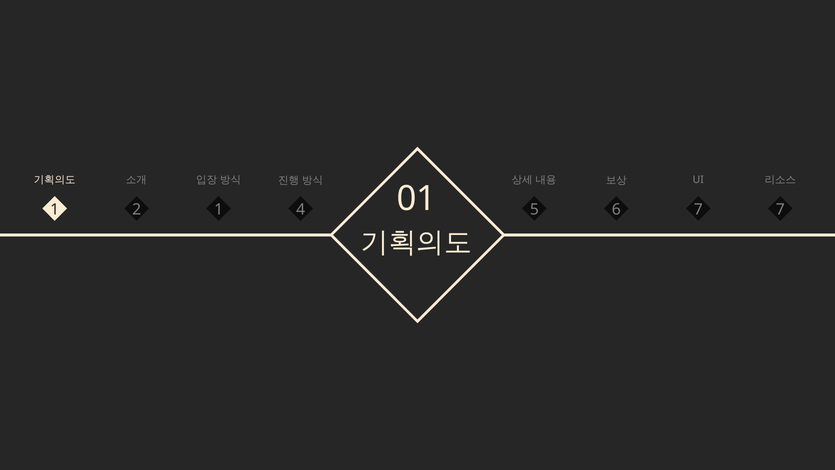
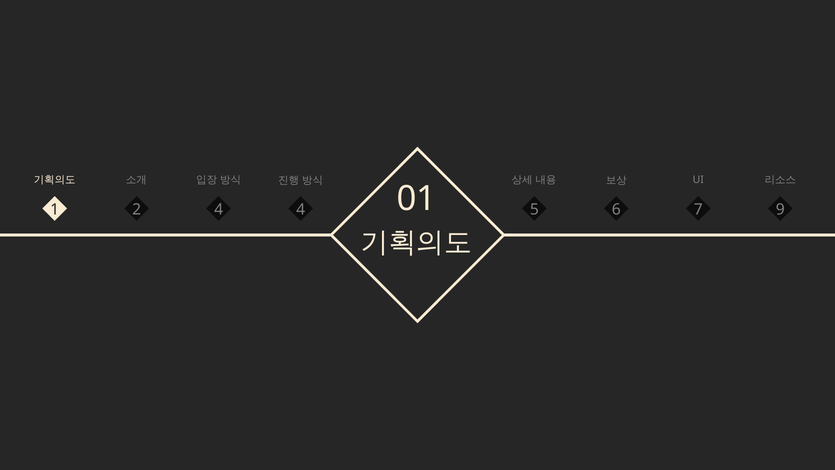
2 1: 1 -> 4
4 7: 7 -> 9
